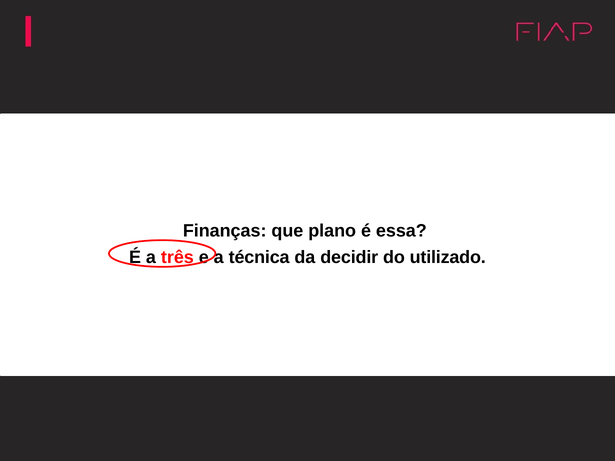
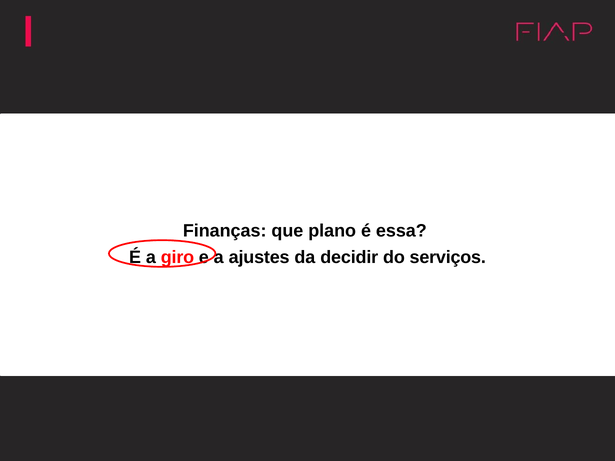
três: três -> giro
técnica: técnica -> ajustes
utilizado: utilizado -> serviços
